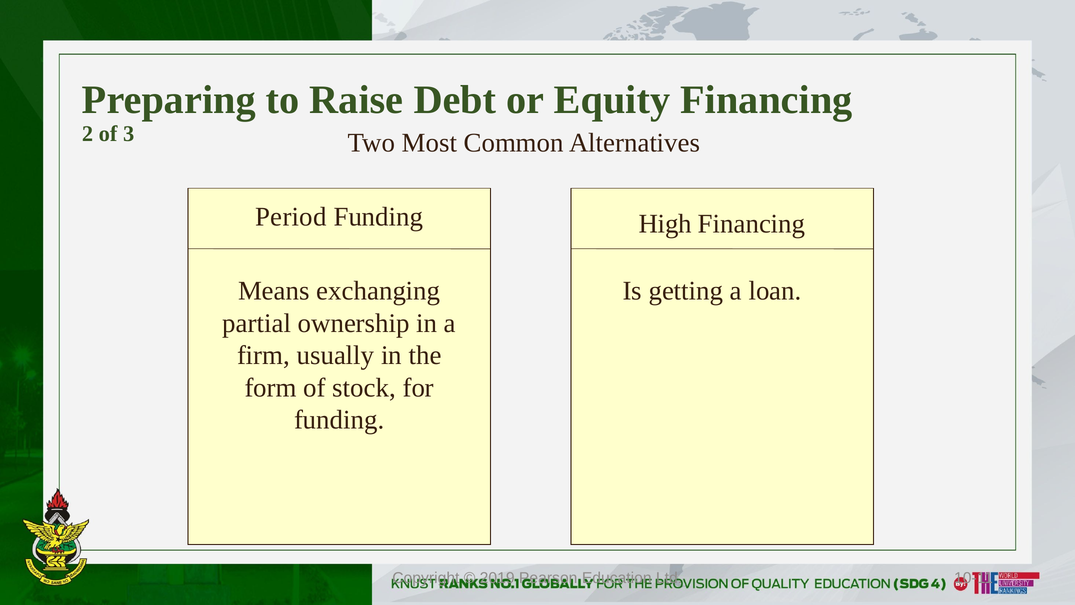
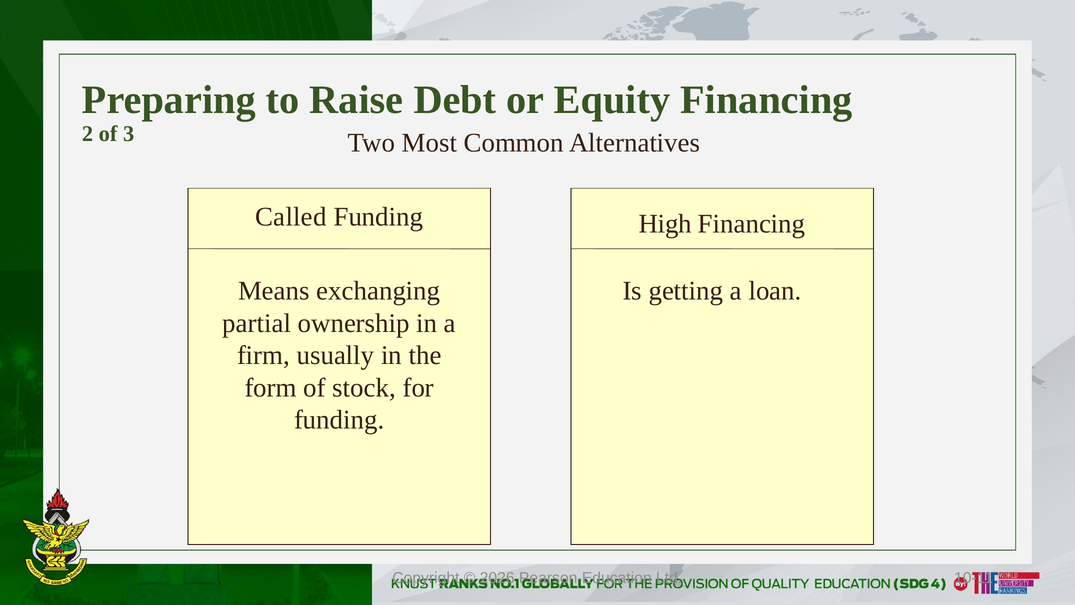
Period: Period -> Called
2019: 2019 -> 2026
